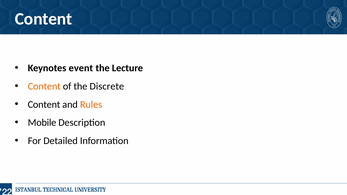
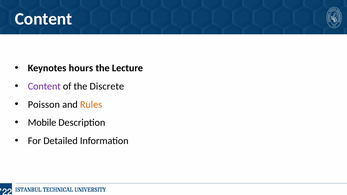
event: event -> hours
Content at (44, 86) colour: orange -> purple
Content at (44, 105): Content -> Poisson
